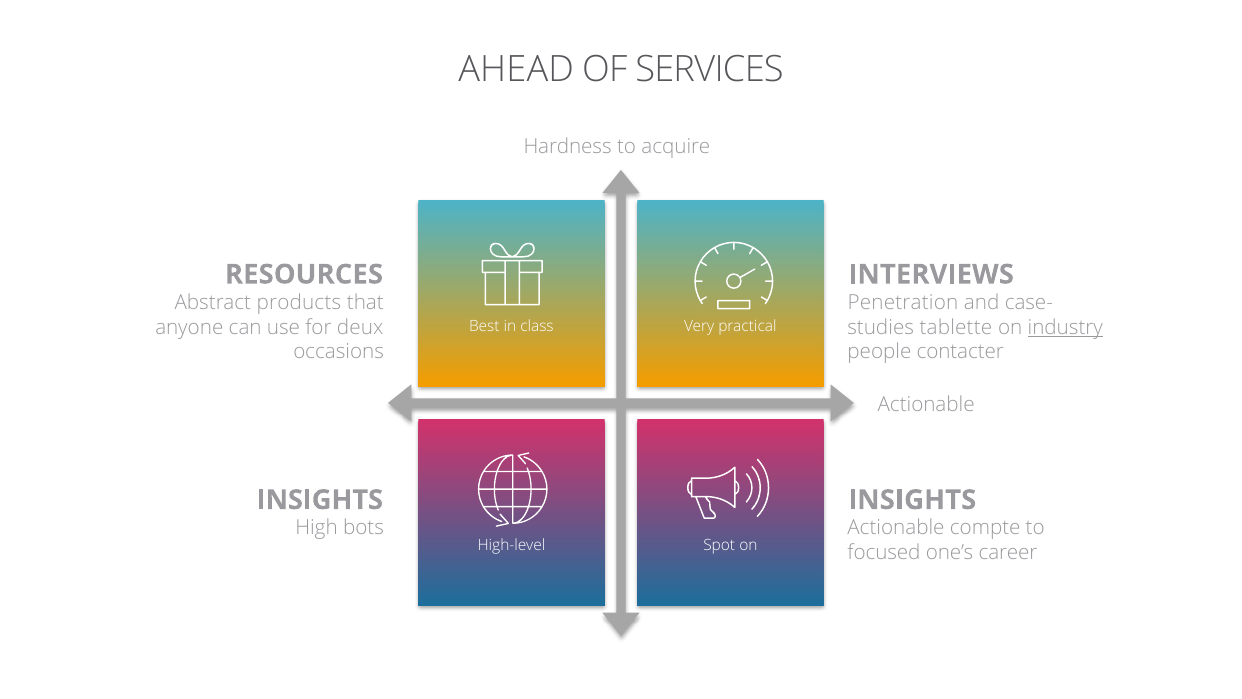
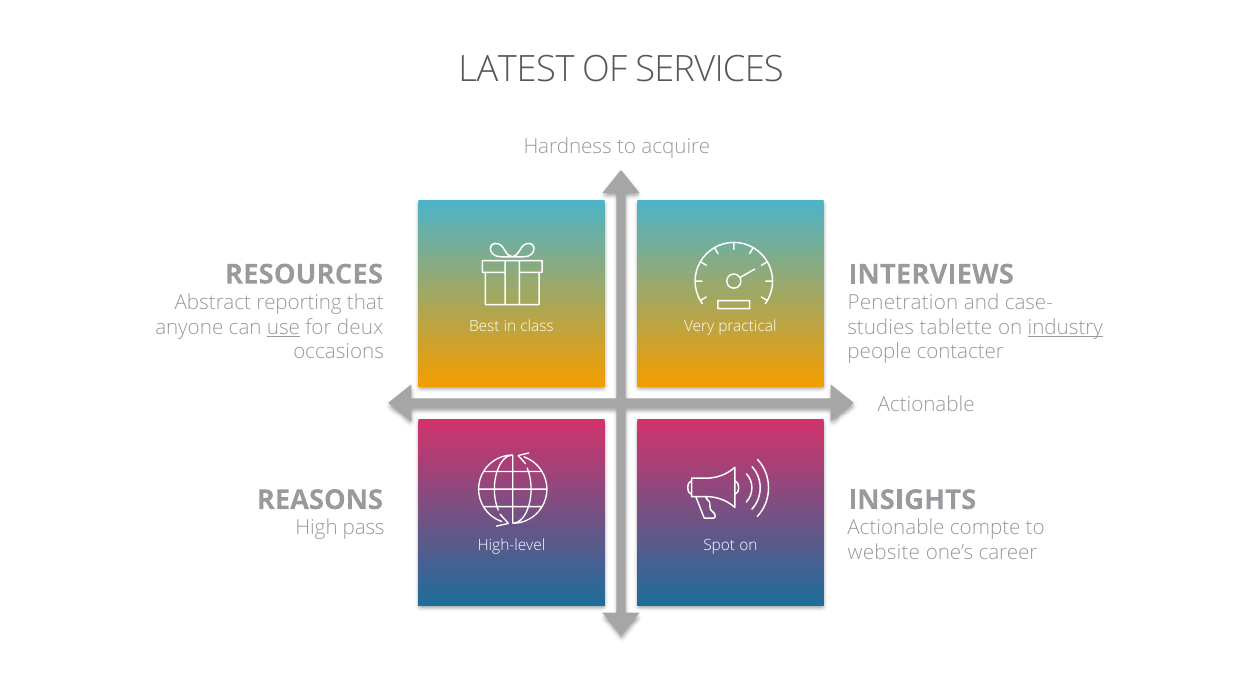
AHEAD: AHEAD -> LATEST
products: products -> reporting
use underline: none -> present
INSIGHTS at (320, 500): INSIGHTS -> REASONS
bots: bots -> pass
focused: focused -> website
